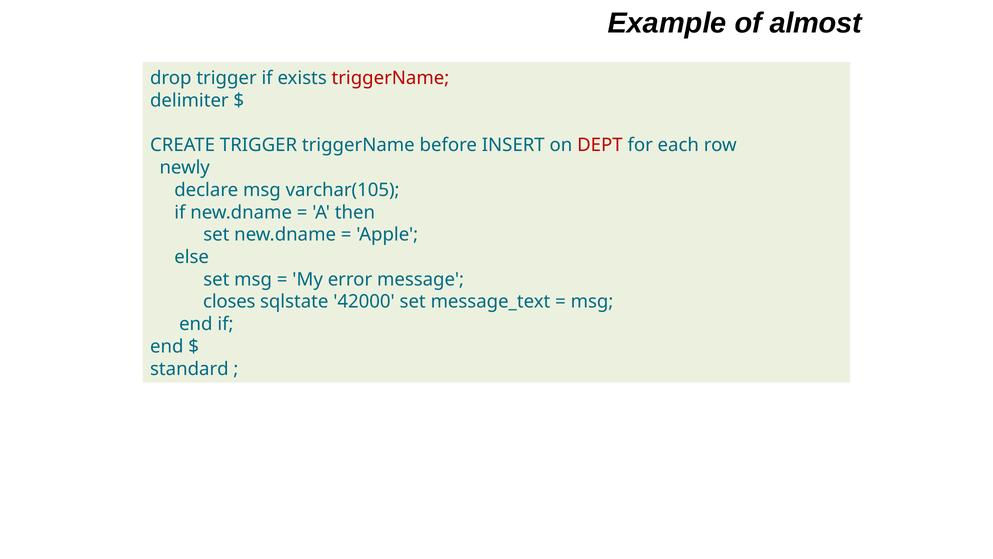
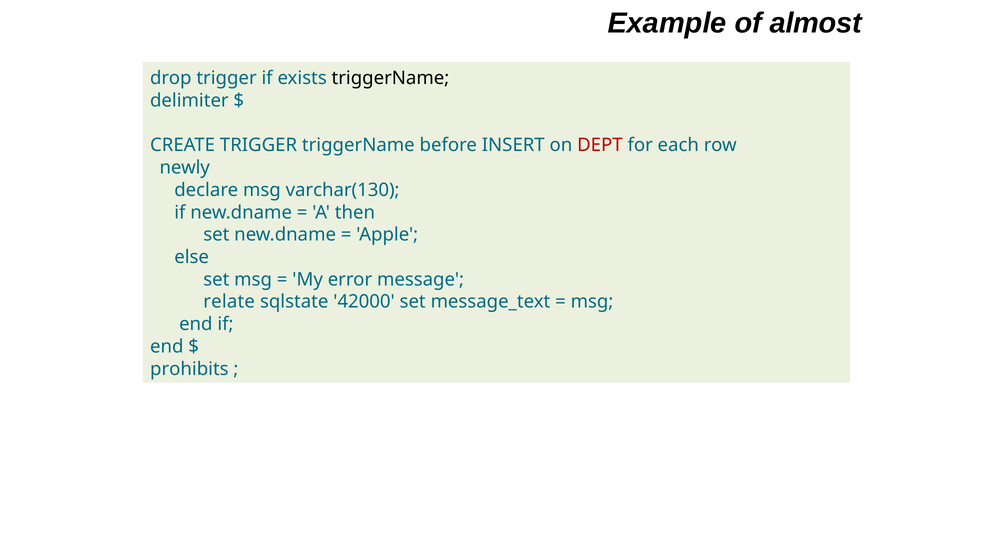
triggerName at (390, 78) colour: red -> black
varchar(105: varchar(105 -> varchar(130
closes: closes -> relate
standard: standard -> prohibits
